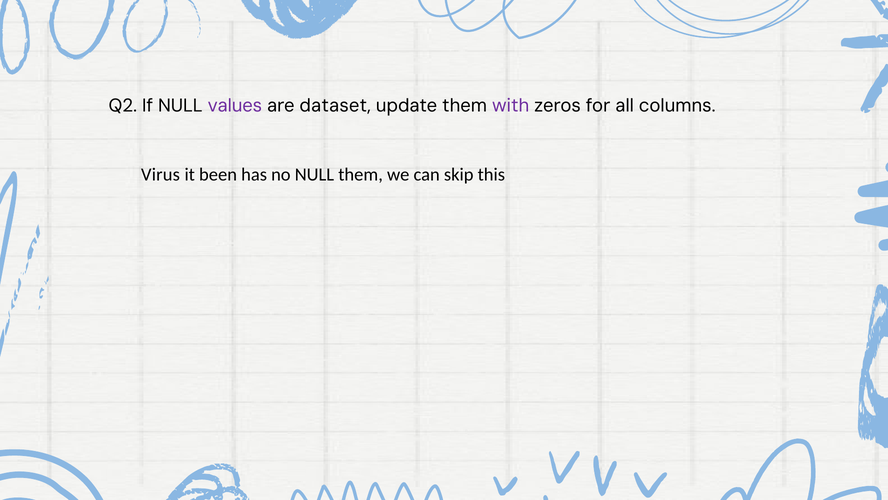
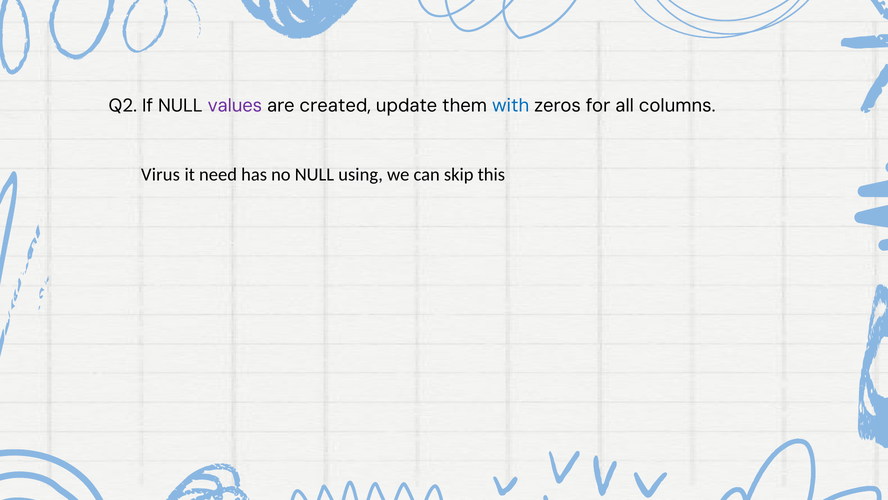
dataset: dataset -> created
with colour: purple -> blue
been: been -> need
NULL them: them -> using
